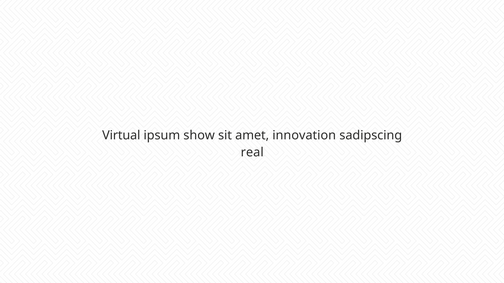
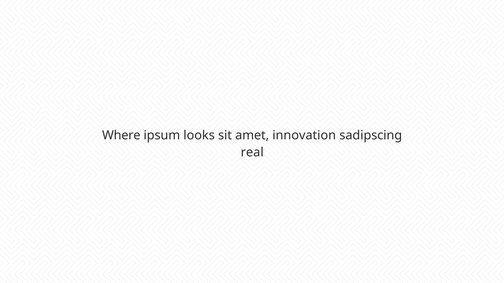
Virtual: Virtual -> Where
show: show -> looks
